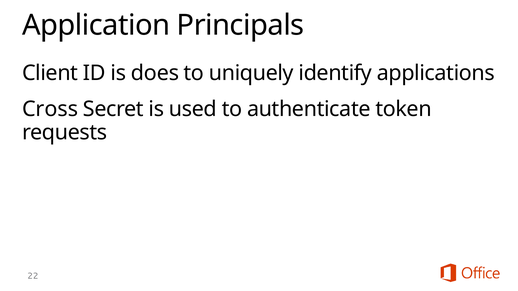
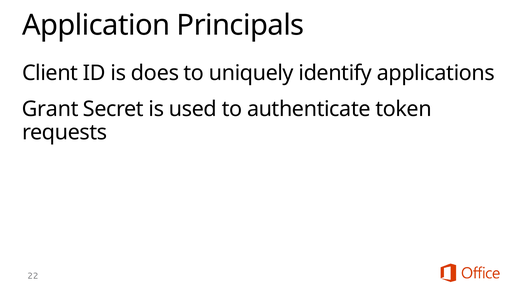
Cross: Cross -> Grant
